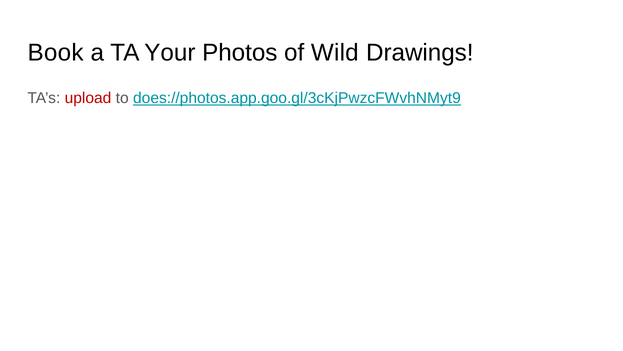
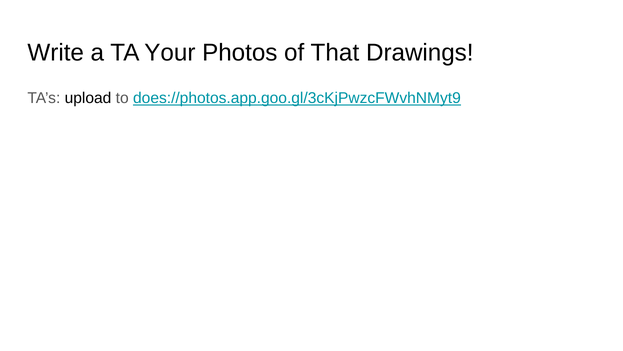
Book: Book -> Write
Wild: Wild -> That
upload colour: red -> black
